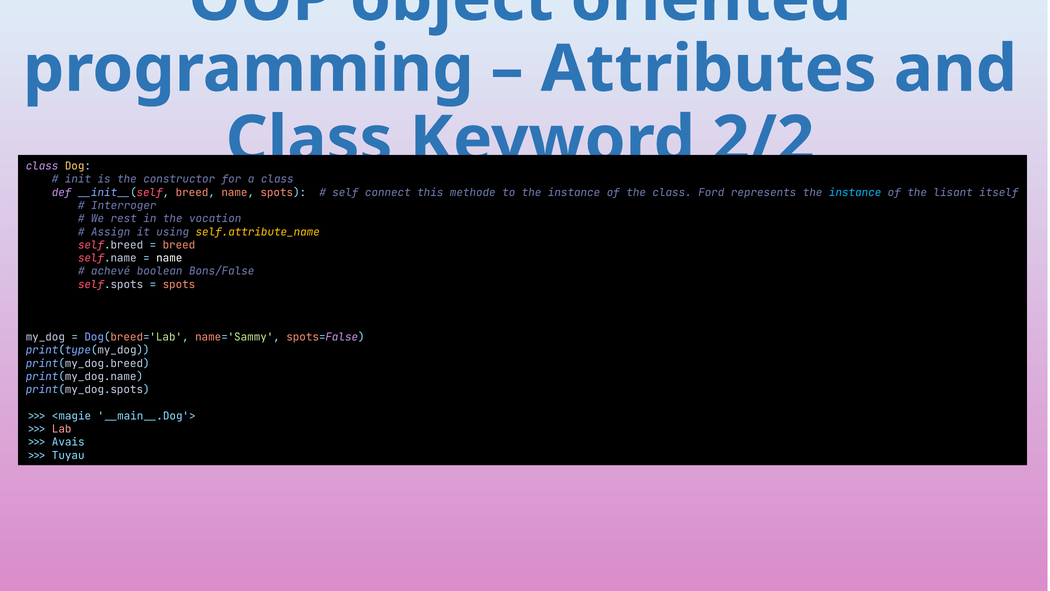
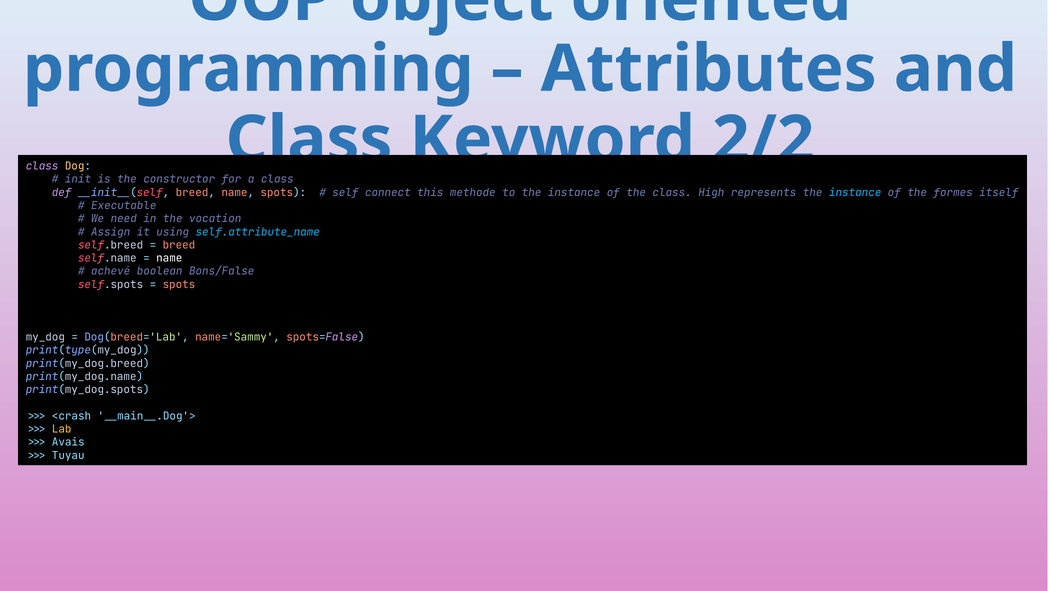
Ford: Ford -> High
lisant: lisant -> formes
Interroger: Interroger -> Executable
rest: rest -> need
self.attribute_name colour: yellow -> light blue
<magie: <magie -> <crash
Lab colour: pink -> yellow
